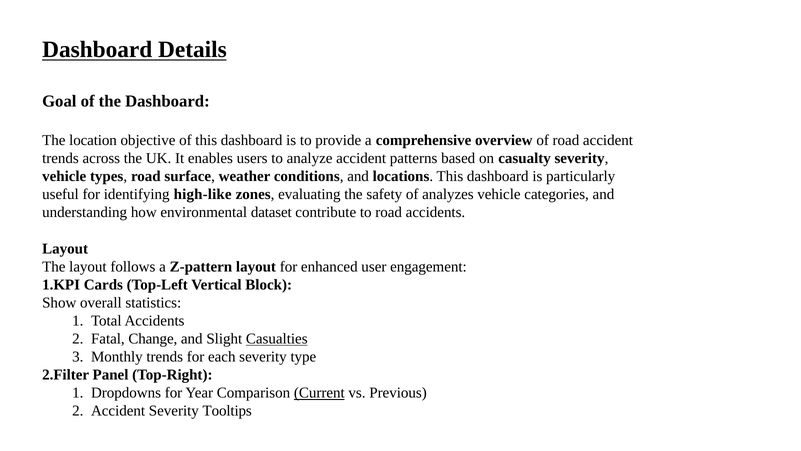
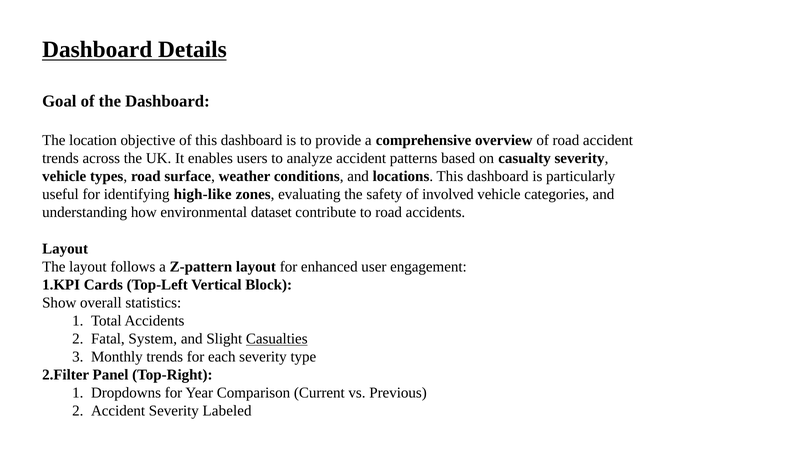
analyzes: analyzes -> involved
Change: Change -> System
Current underline: present -> none
Tooltips: Tooltips -> Labeled
